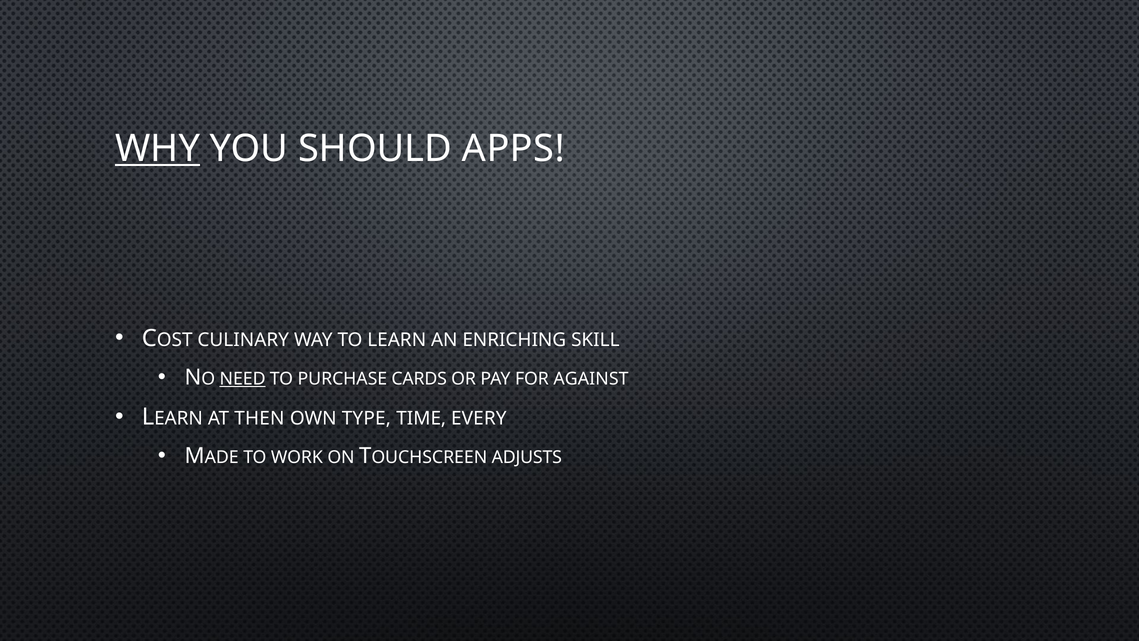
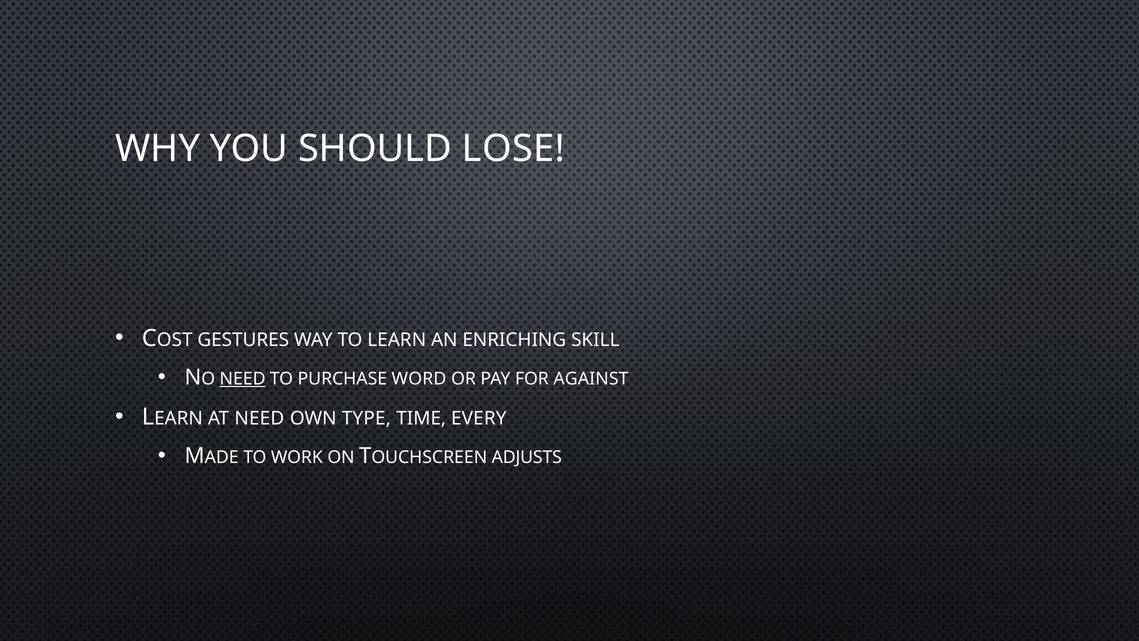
WHY underline: present -> none
APPS: APPS -> LOSE
CULINARY: CULINARY -> GESTURES
CARDS: CARDS -> WORD
AT THEN: THEN -> NEED
